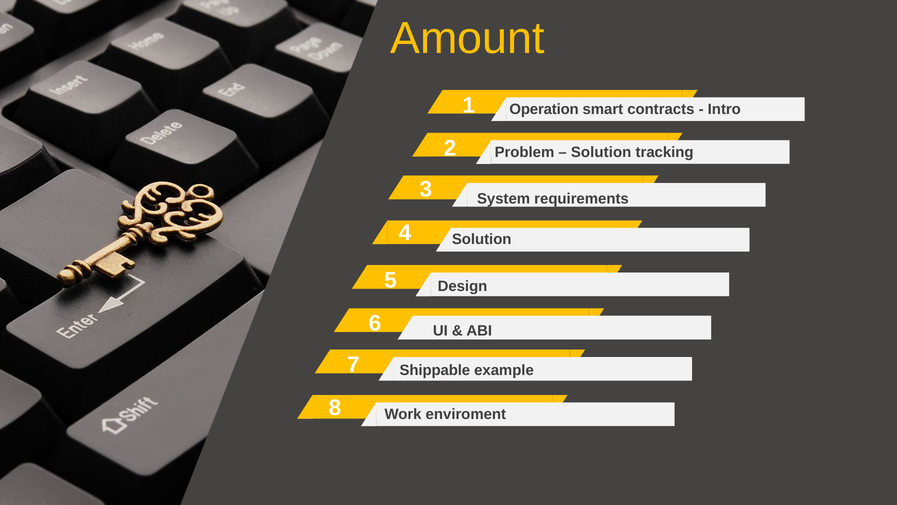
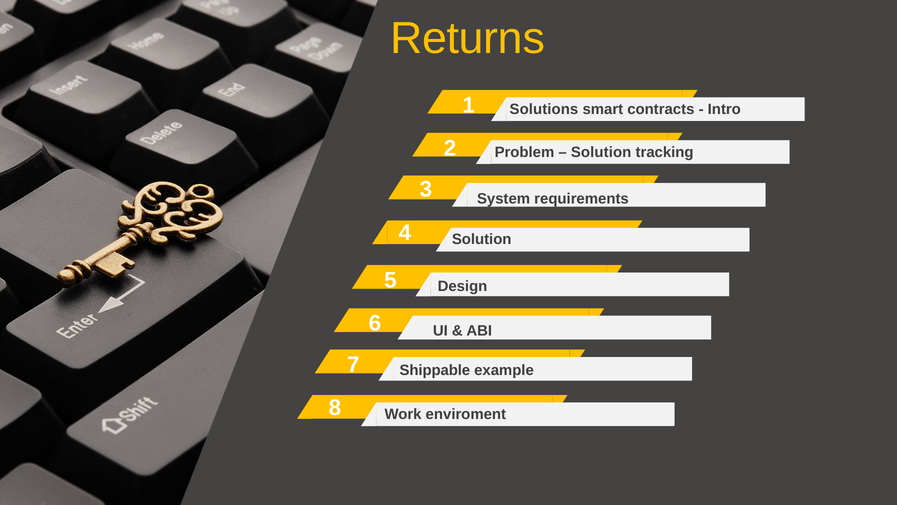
Amount: Amount -> Returns
Operation: Operation -> Solutions
